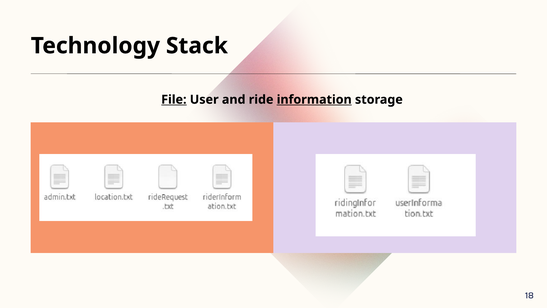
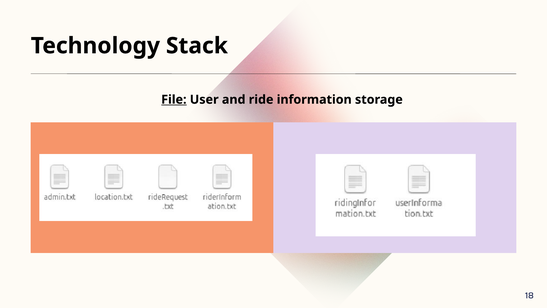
information underline: present -> none
